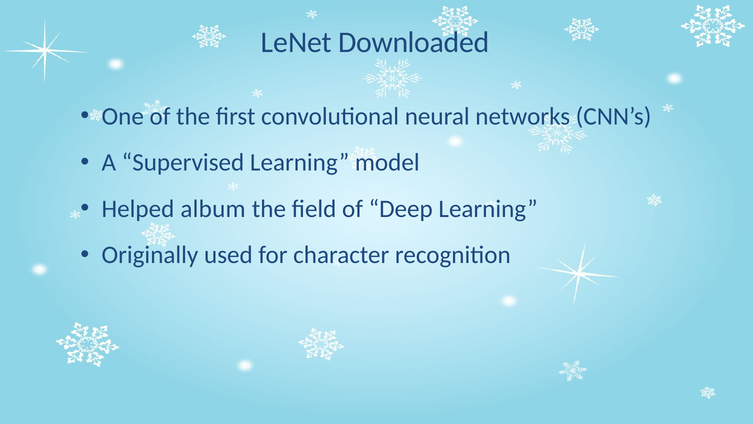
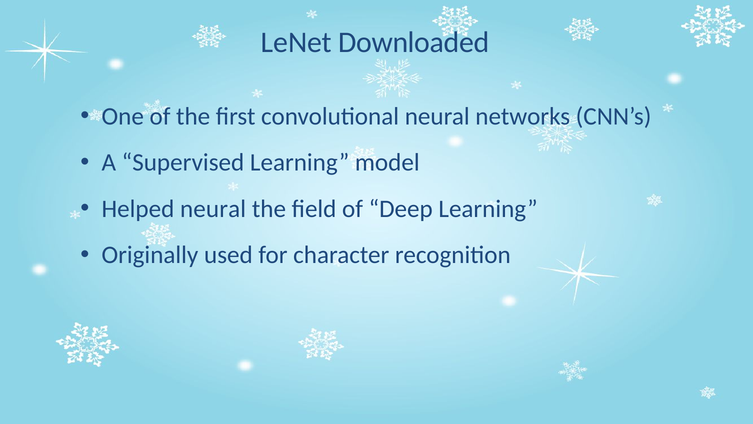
Helped album: album -> neural
